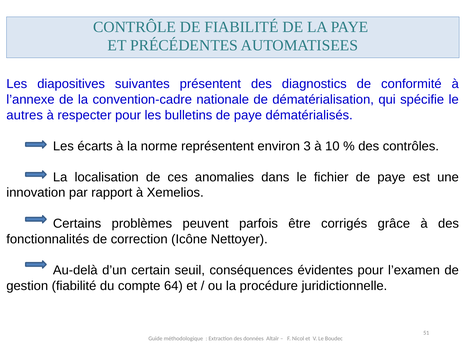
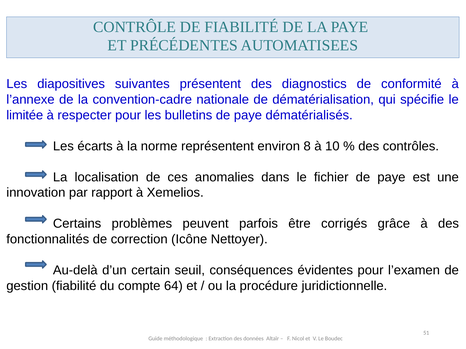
autres: autres -> limitée
3: 3 -> 8
